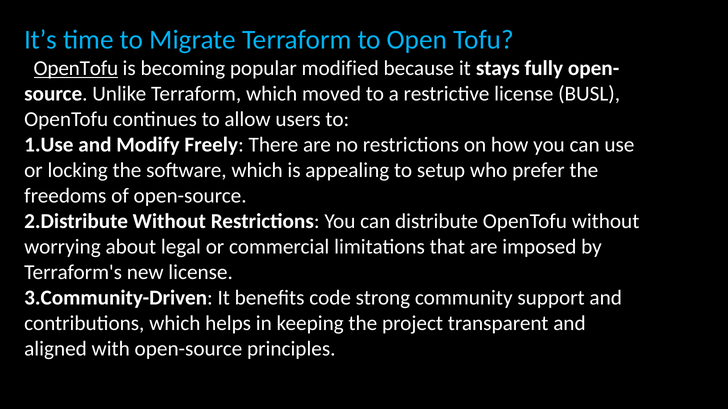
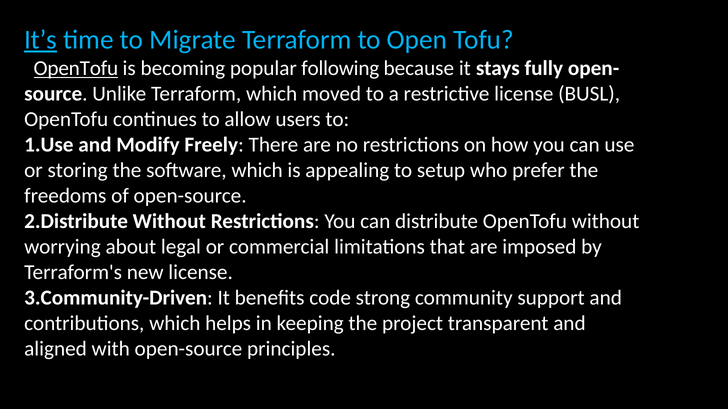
It’s underline: none -> present
modified: modified -> following
locking: locking -> storing
